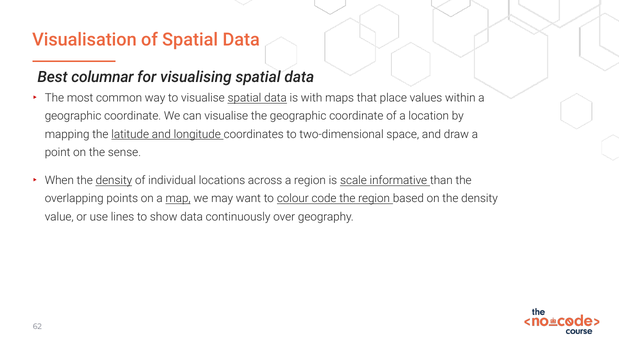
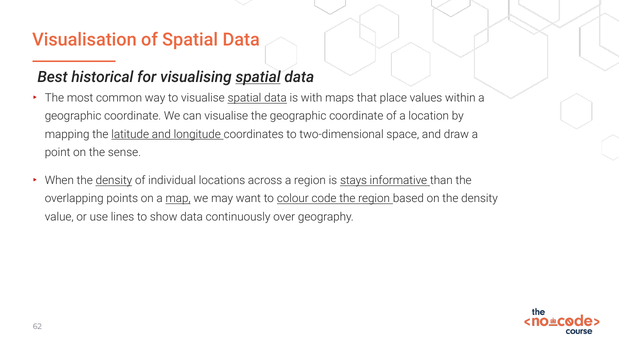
columnar: columnar -> historical
spatial at (258, 77) underline: none -> present
scale: scale -> stays
